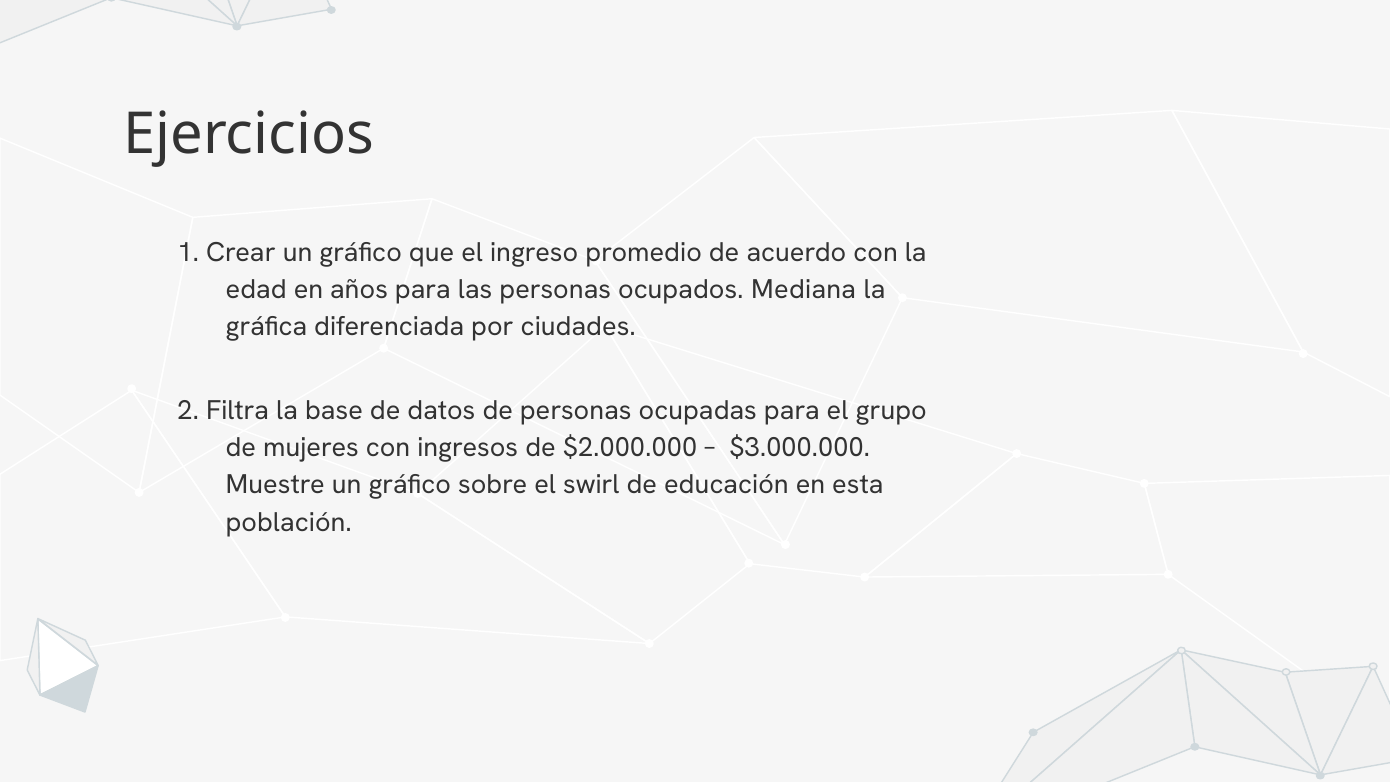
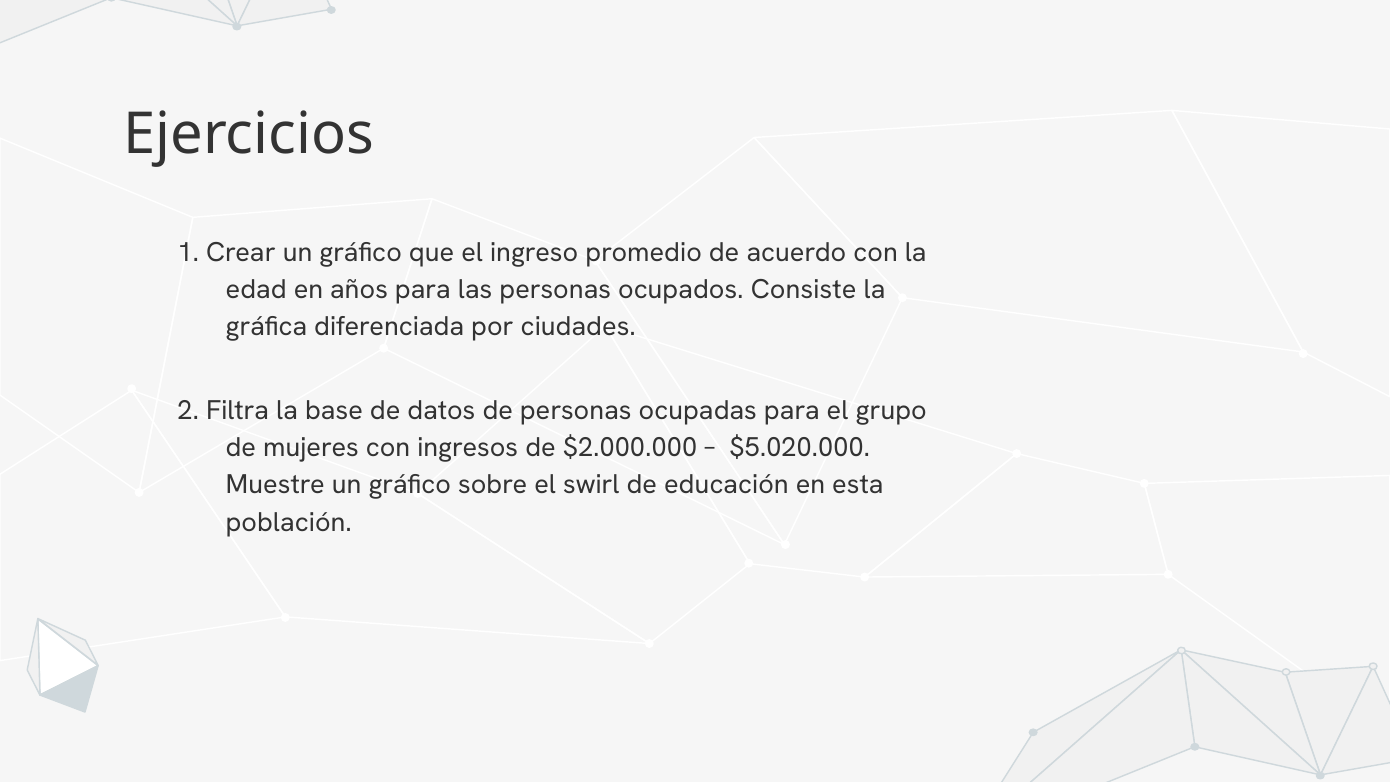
Mediana: Mediana -> Consiste
$3.000.000: $3.000.000 -> $5.020.000
